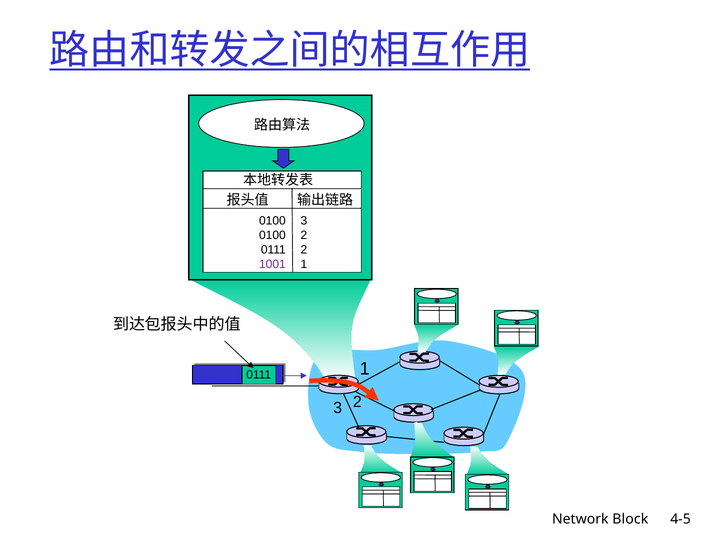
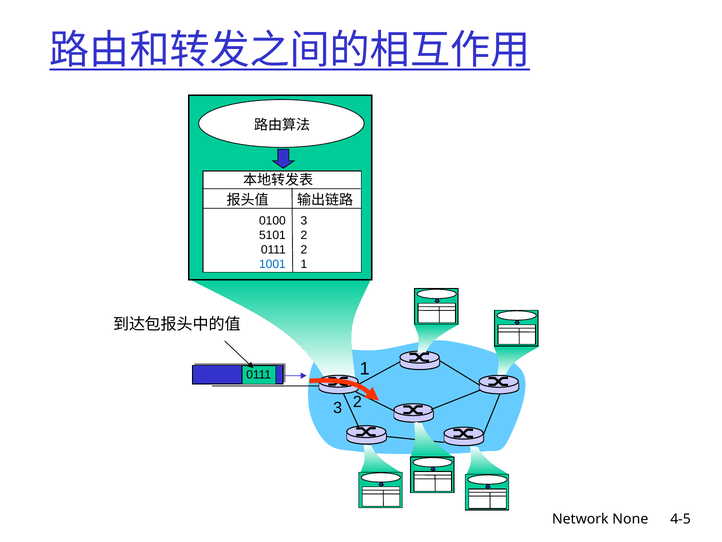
0100 at (272, 235): 0100 -> 5101
1001 colour: purple -> blue
Block: Block -> None
